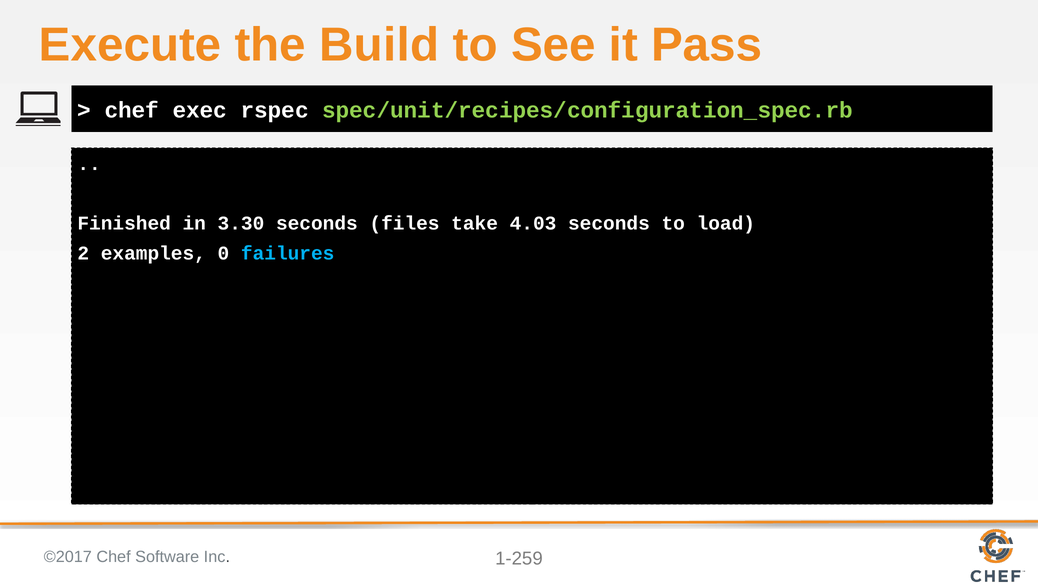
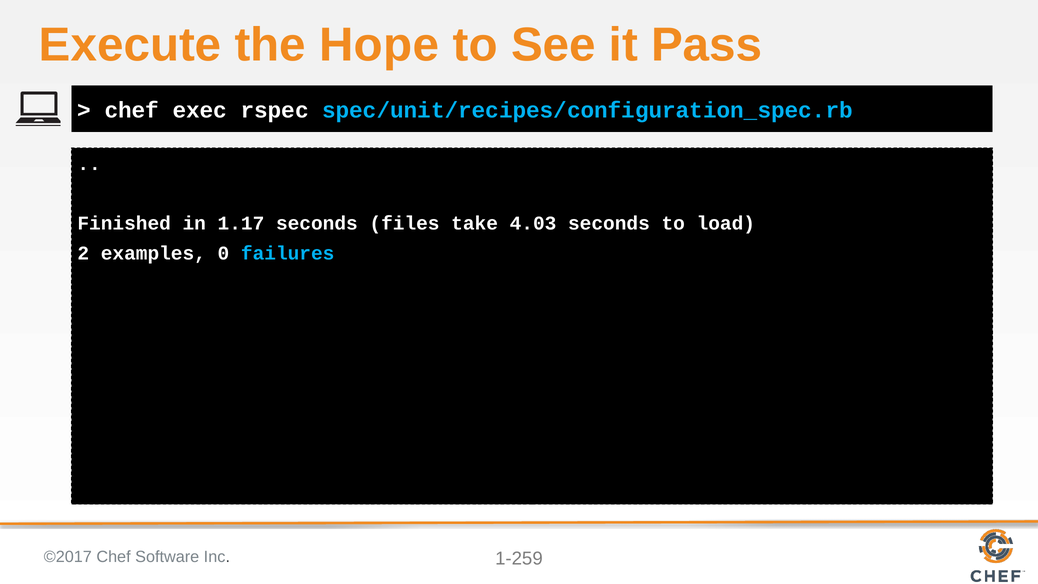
Build: Build -> Hope
spec/unit/recipes/configuration_spec.rb colour: light green -> light blue
3.30: 3.30 -> 1.17
